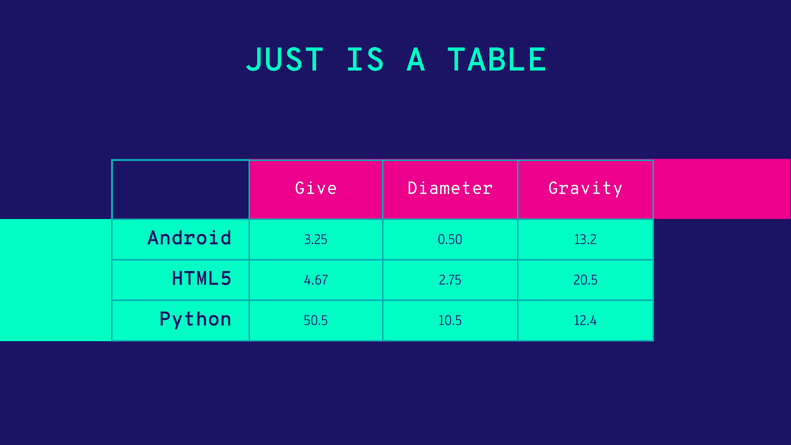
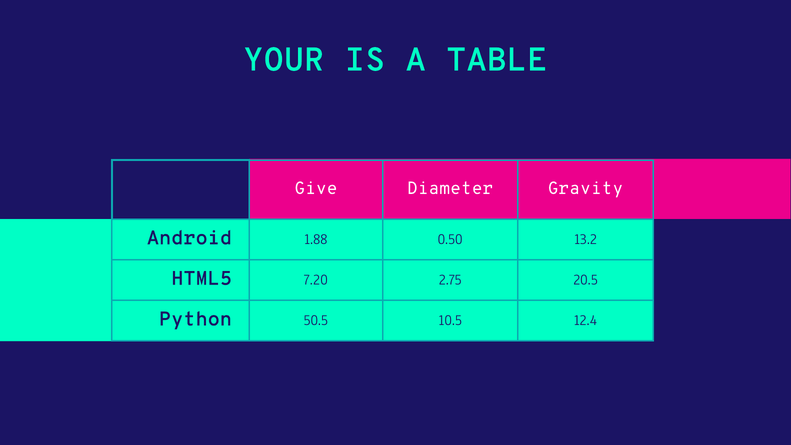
JUST: JUST -> YOUR
3.25: 3.25 -> 1.88
4.67: 4.67 -> 7.20
